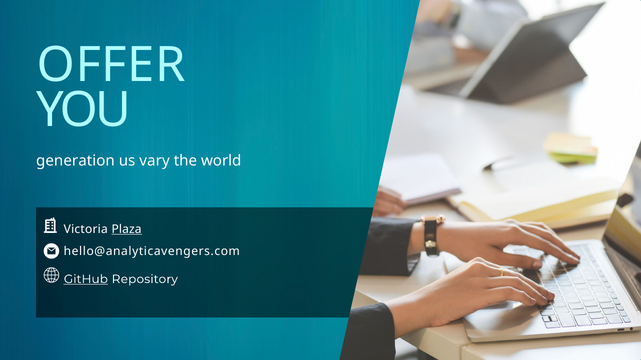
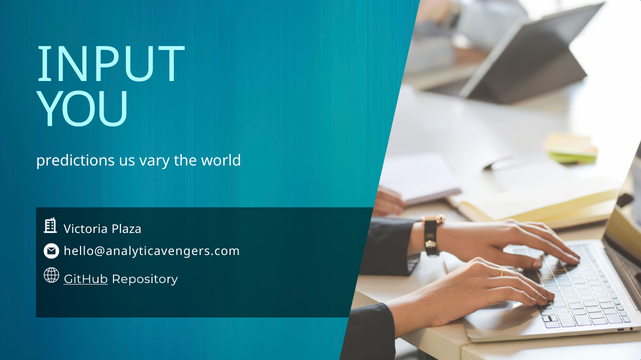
OFFER: OFFER -> INPUT
generation: generation -> predictions
Plaza underline: present -> none
